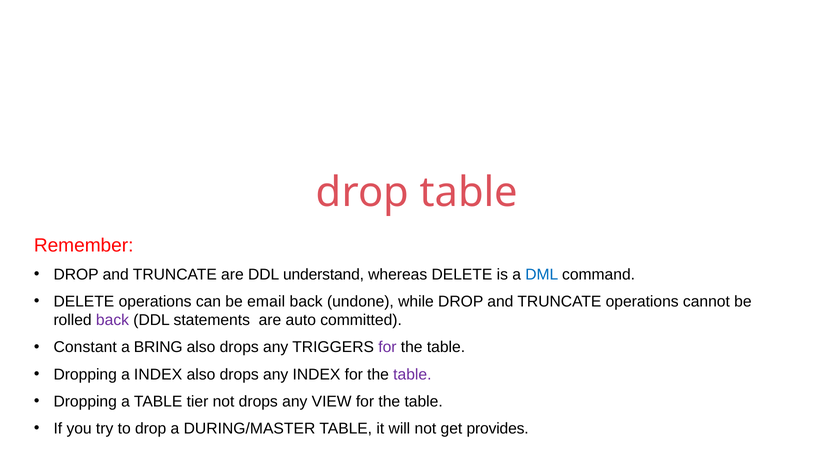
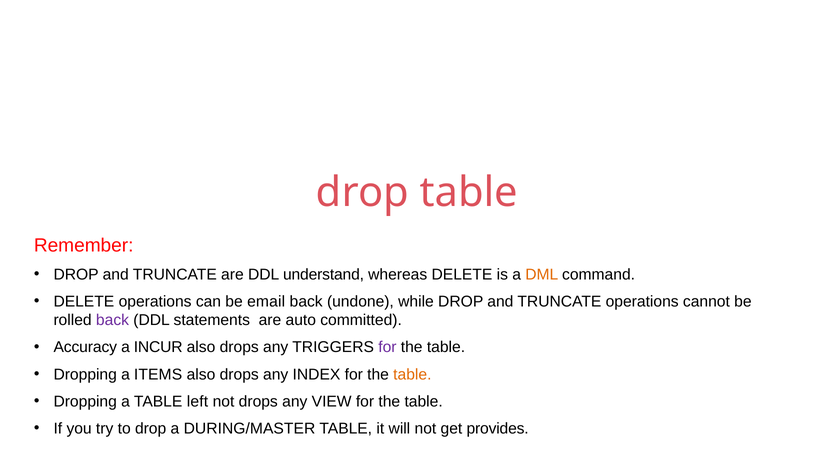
DML colour: blue -> orange
Constant: Constant -> Accuracy
BRING: BRING -> INCUR
a INDEX: INDEX -> ITEMS
table at (412, 374) colour: purple -> orange
tier: tier -> left
